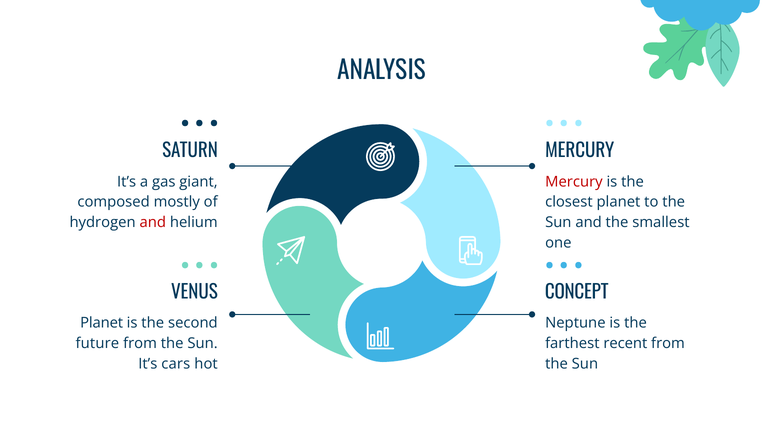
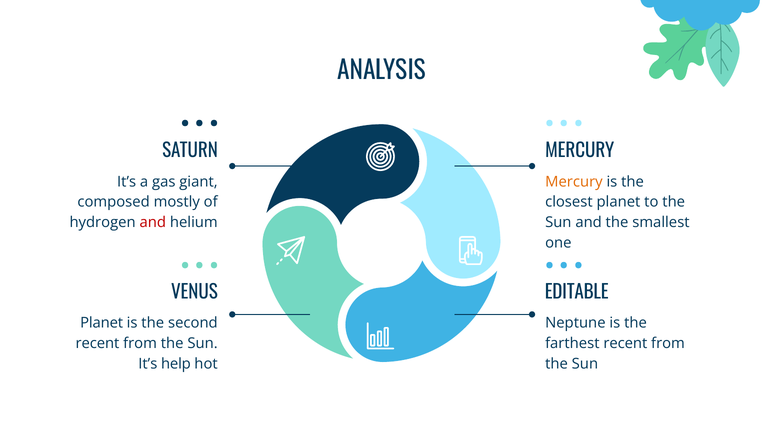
Mercury at (574, 182) colour: red -> orange
CONCEPT: CONCEPT -> EDITABLE
future at (97, 343): future -> recent
cars: cars -> help
